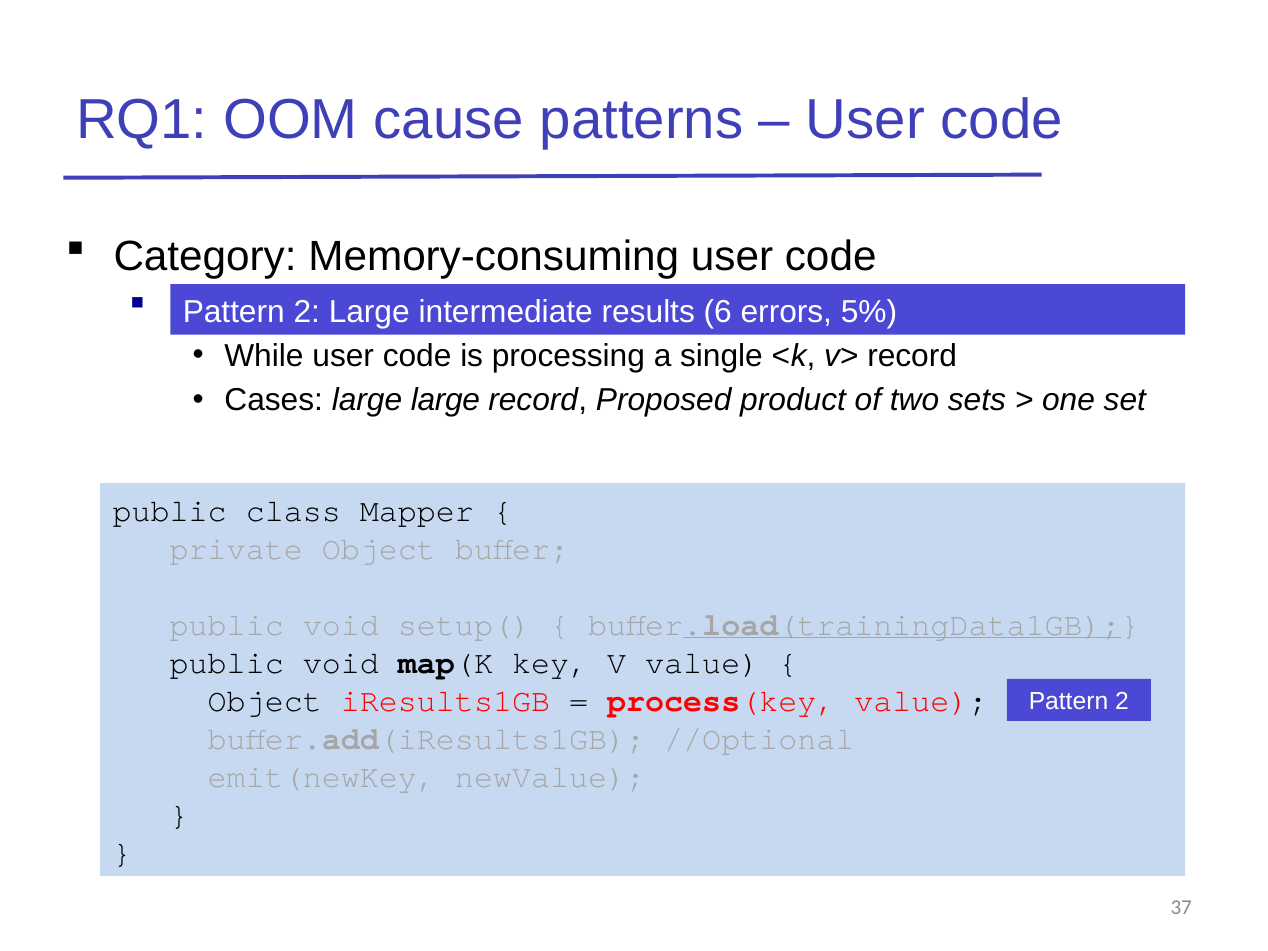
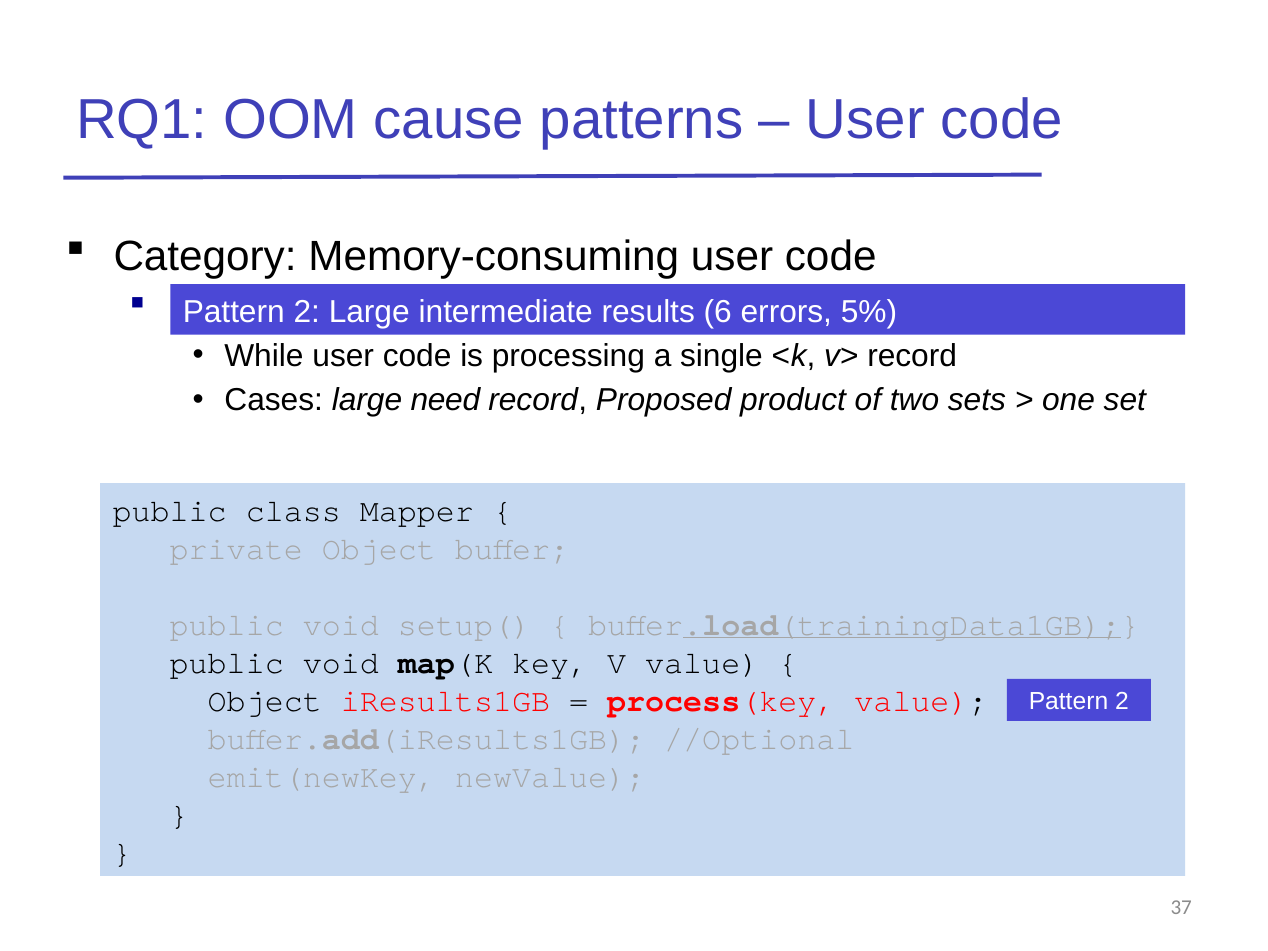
large large: large -> need
